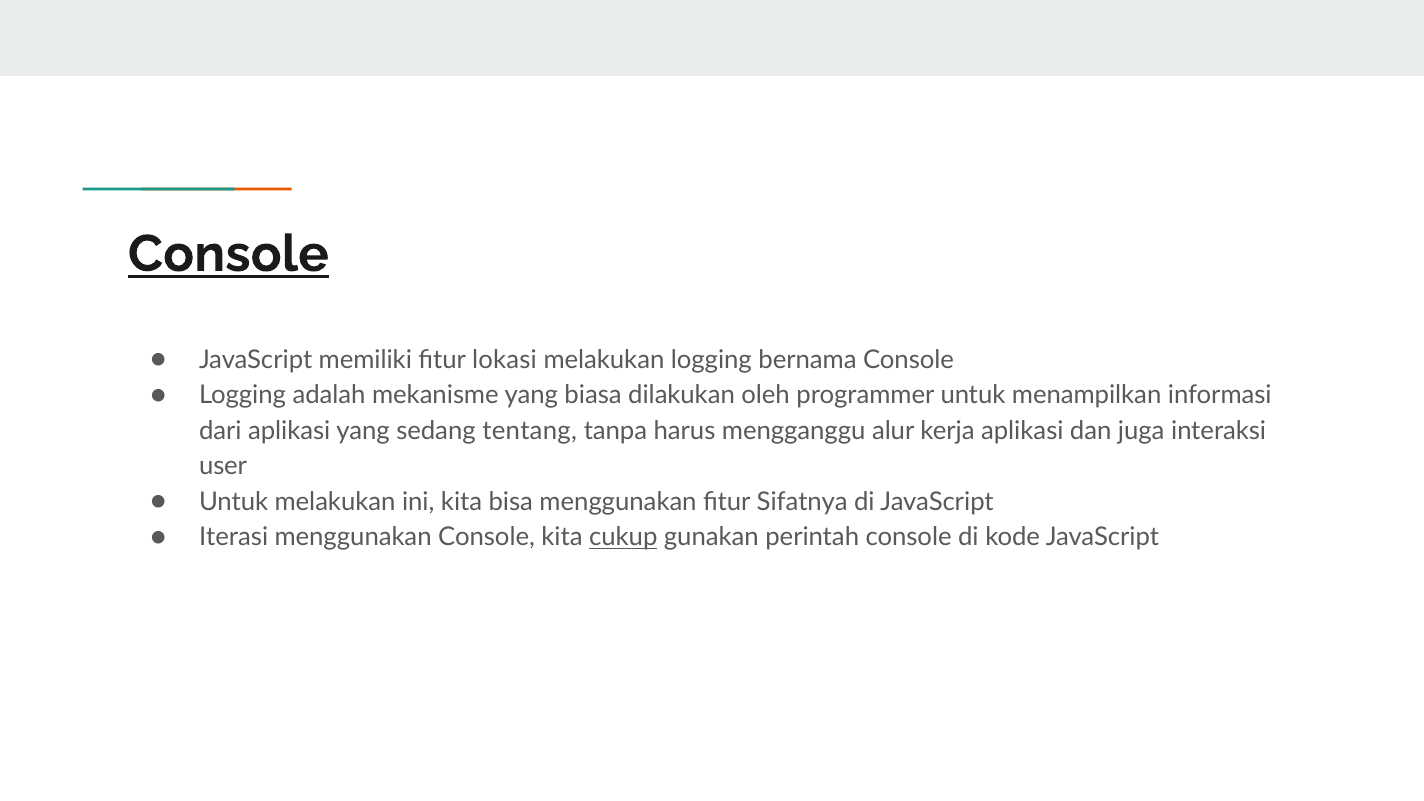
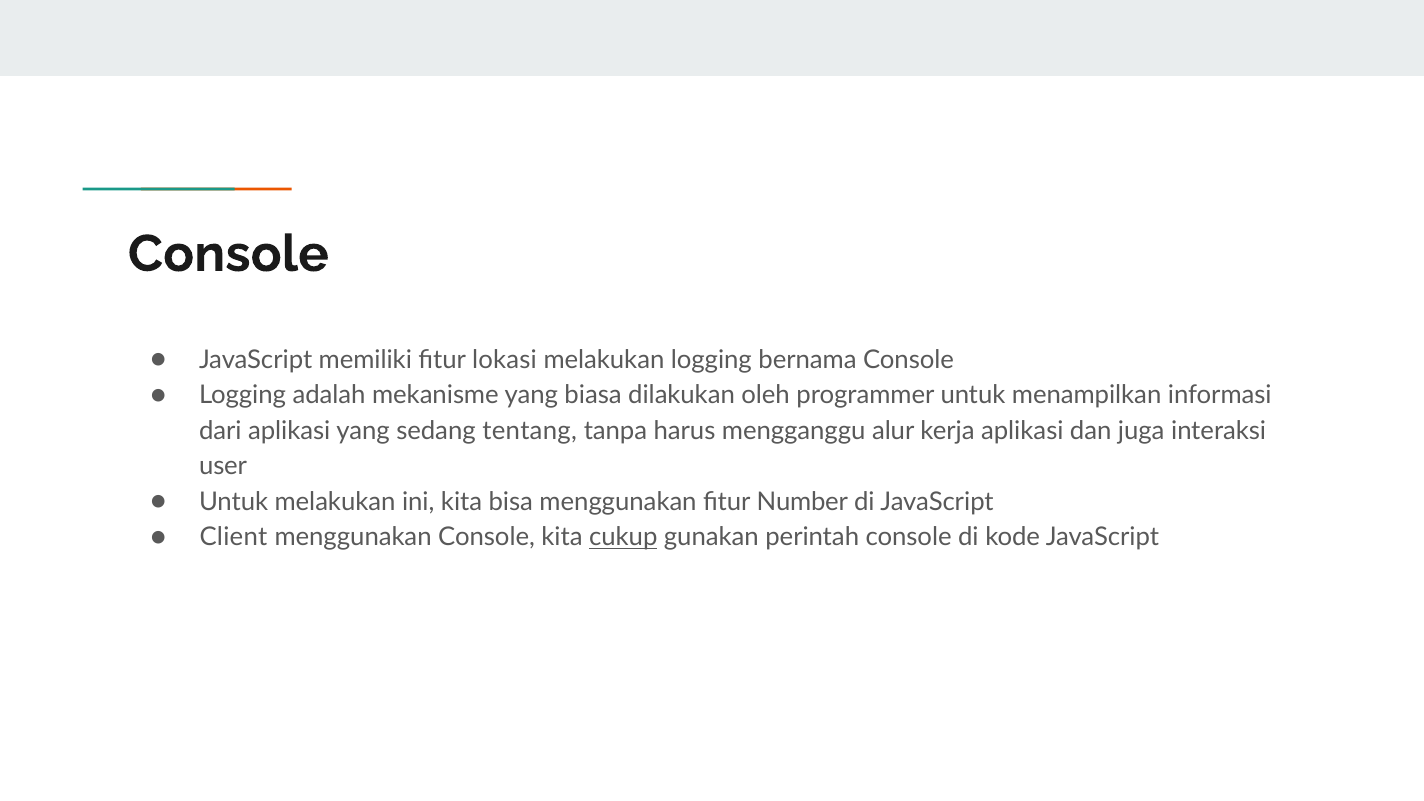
Console at (228, 254) underline: present -> none
Sifatnya: Sifatnya -> Number
Iterasi: Iterasi -> Client
